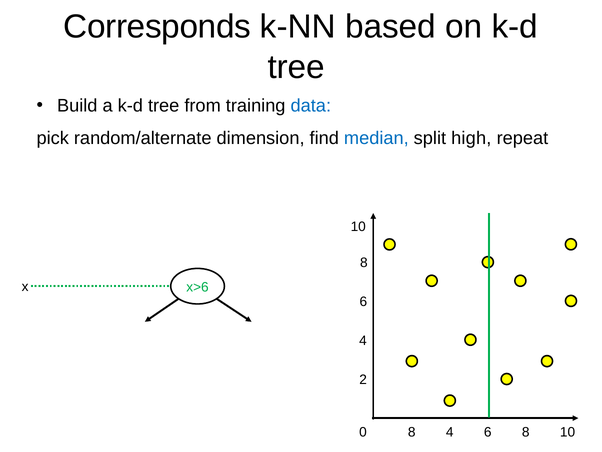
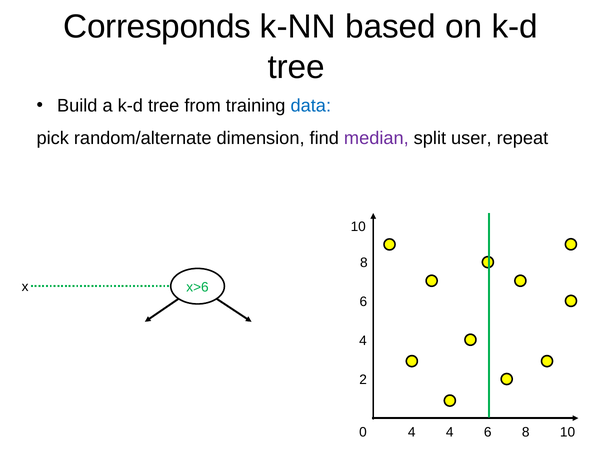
median colour: blue -> purple
high: high -> user
0 8: 8 -> 4
